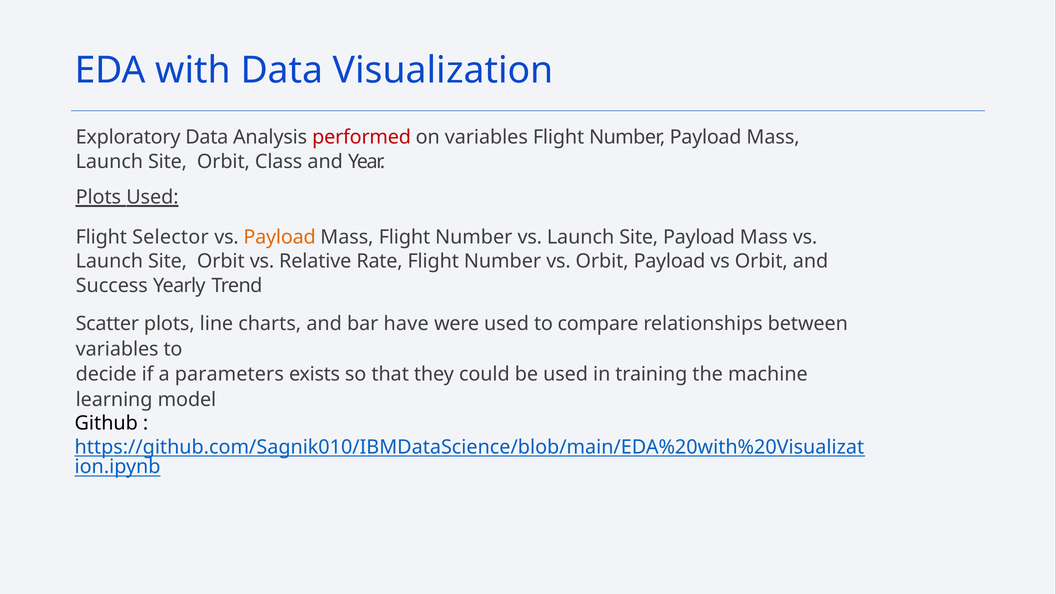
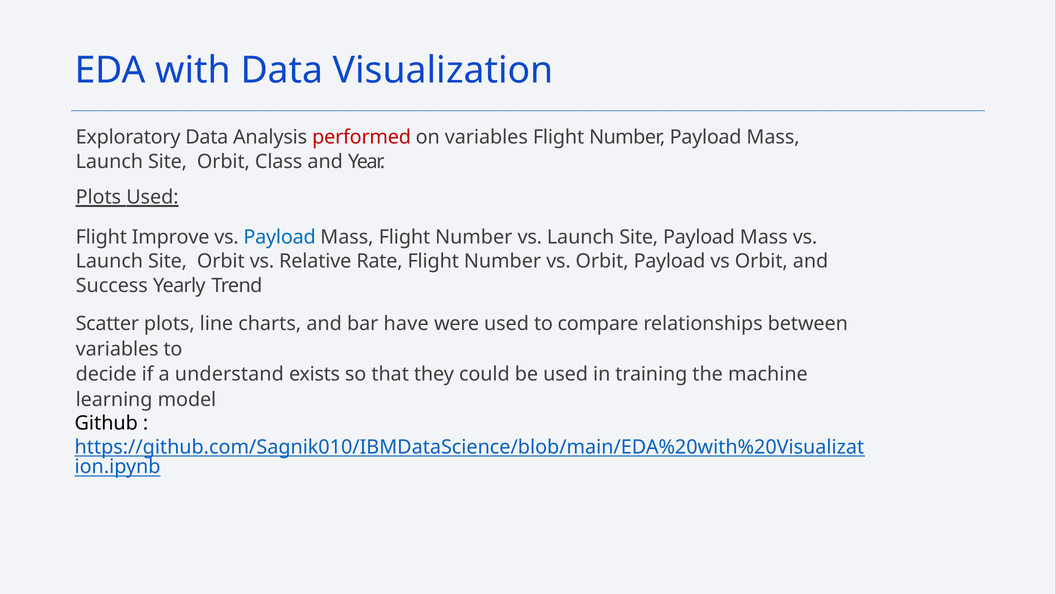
Selector: Selector -> Improve
Payload at (280, 237) colour: orange -> blue
parameters: parameters -> understand
